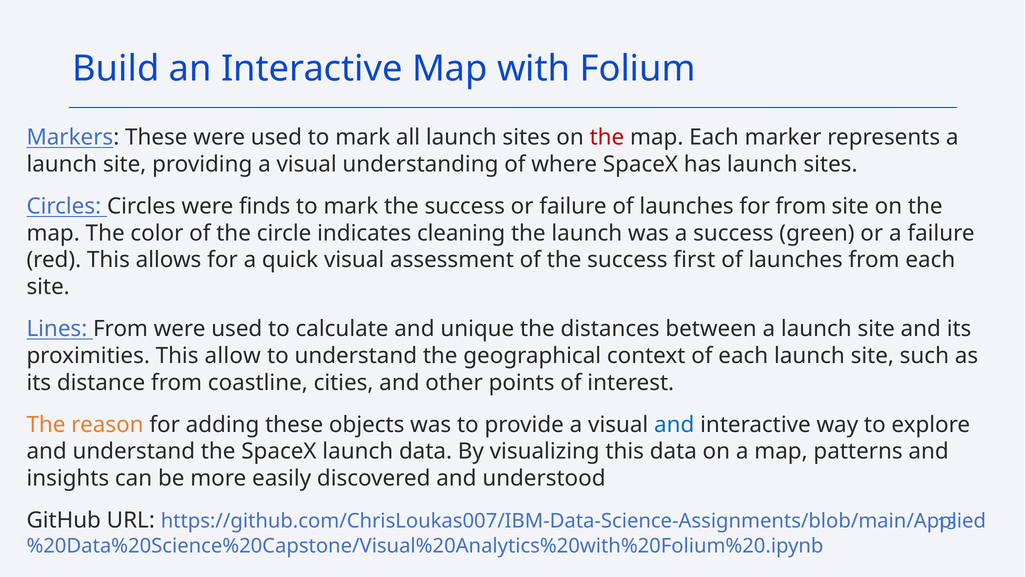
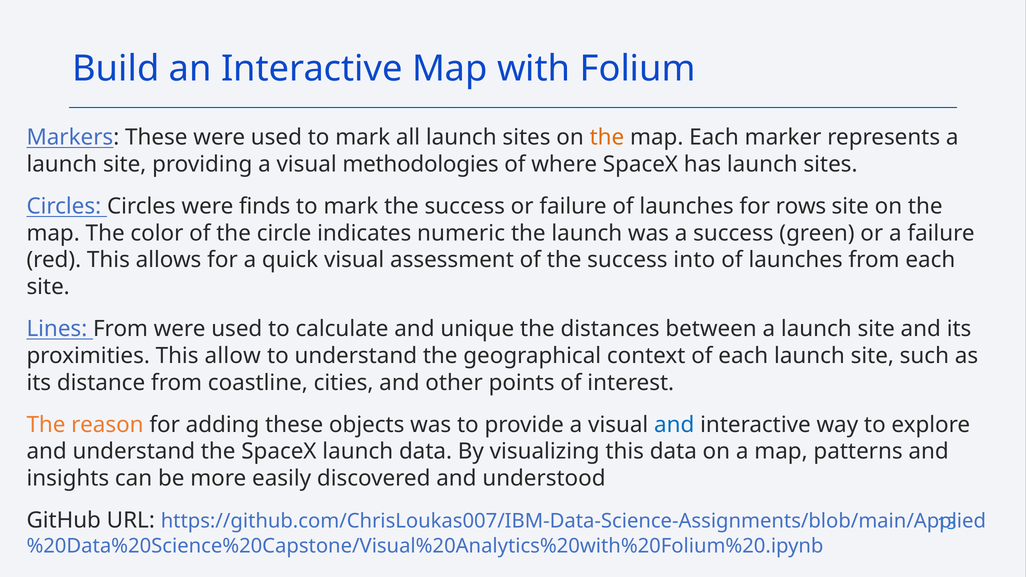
the at (607, 137) colour: red -> orange
understanding: understanding -> methodologies
for from: from -> rows
cleaning: cleaning -> numeric
first: first -> into
